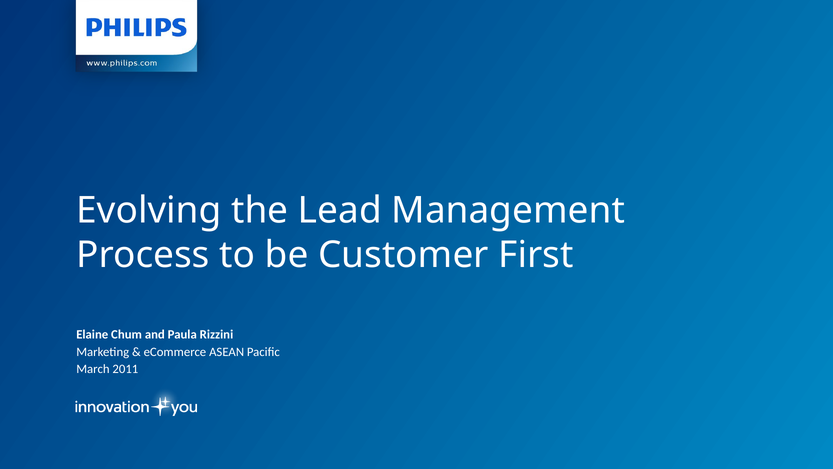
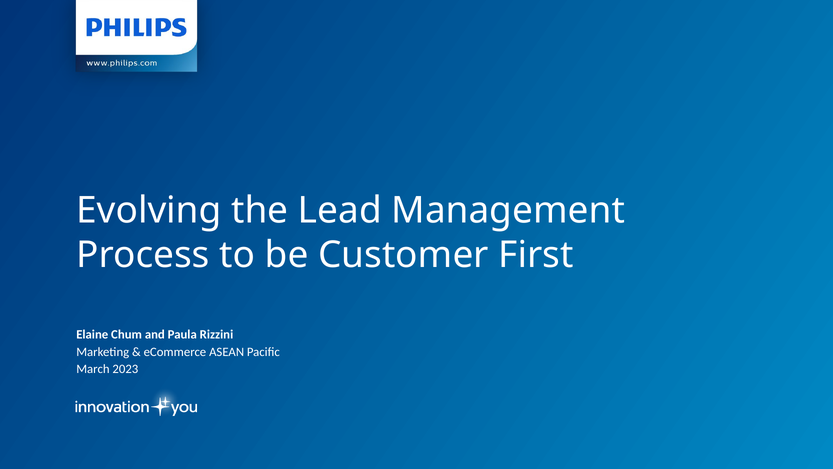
2011: 2011 -> 2023
